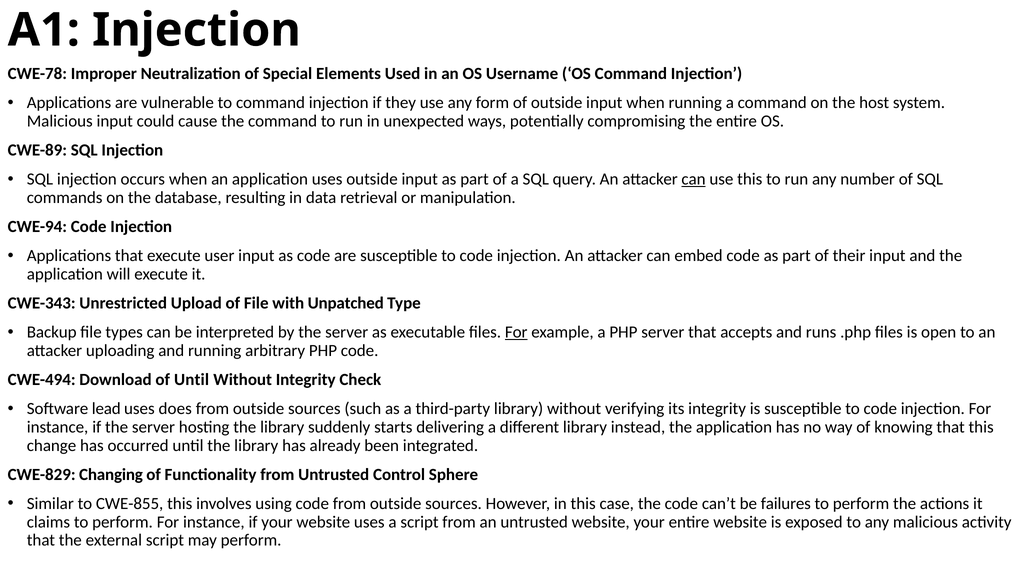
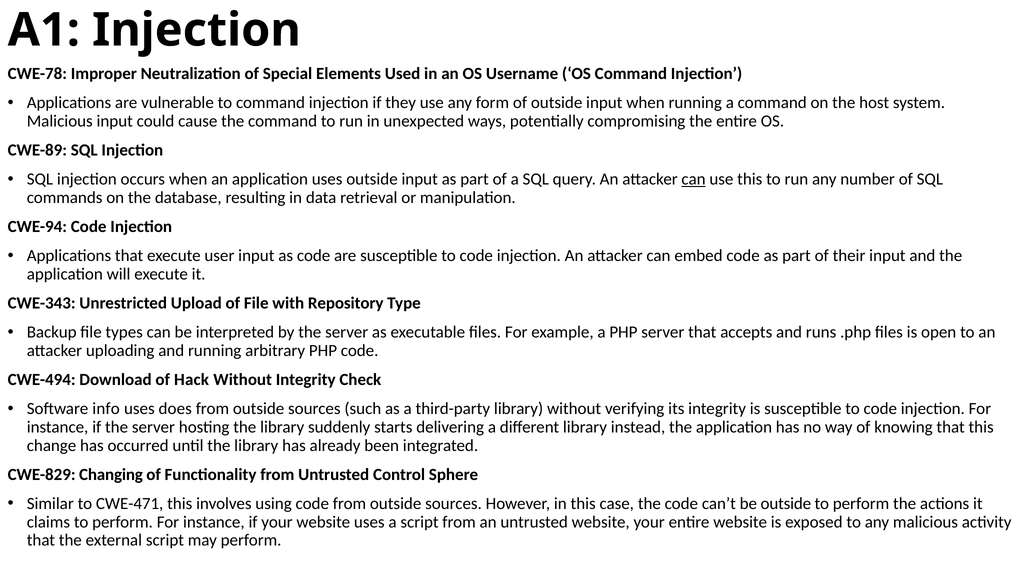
Unpatched: Unpatched -> Repository
For at (516, 332) underline: present -> none
of Until: Until -> Hack
lead: lead -> info
CWE-855: CWE-855 -> CWE-471
be failures: failures -> outside
